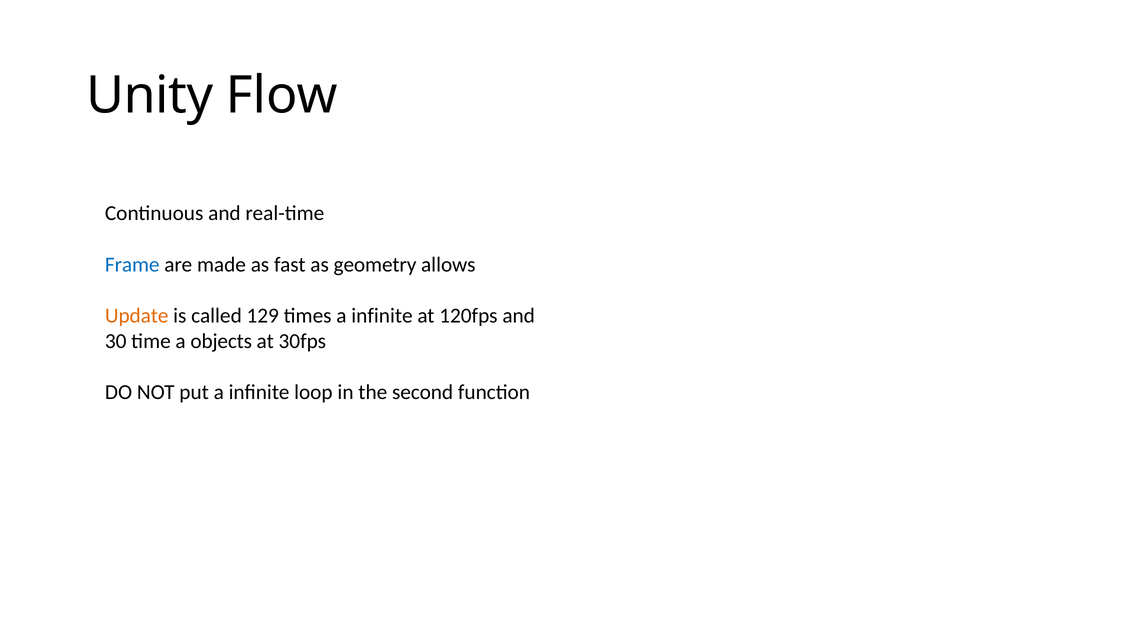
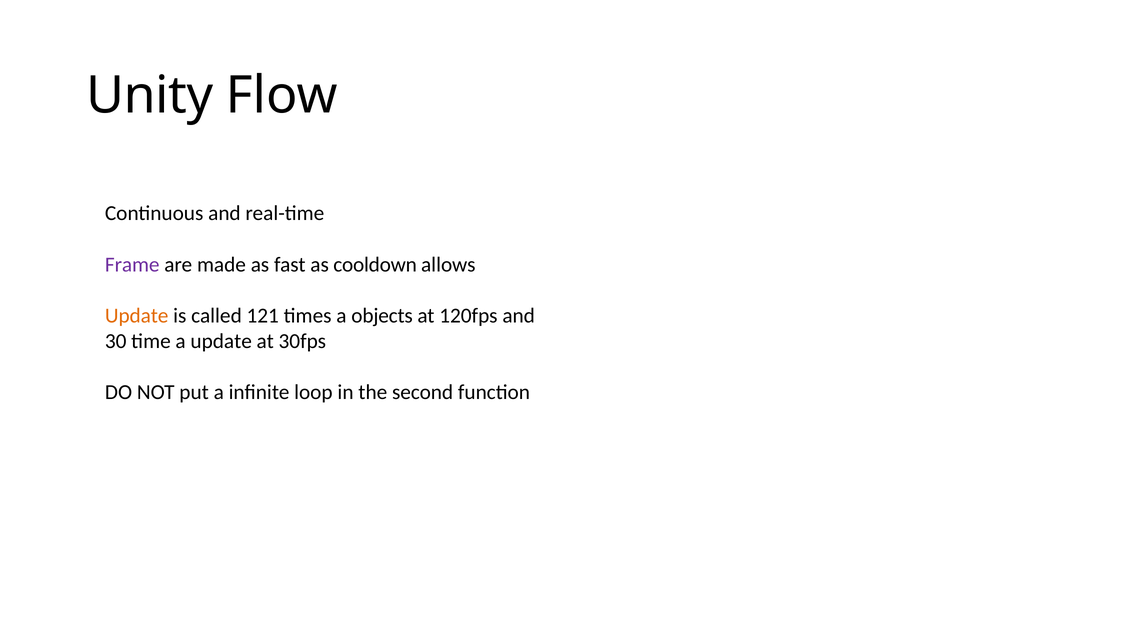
Frame colour: blue -> purple
geometry: geometry -> cooldown
129: 129 -> 121
times a infinite: infinite -> objects
a objects: objects -> update
